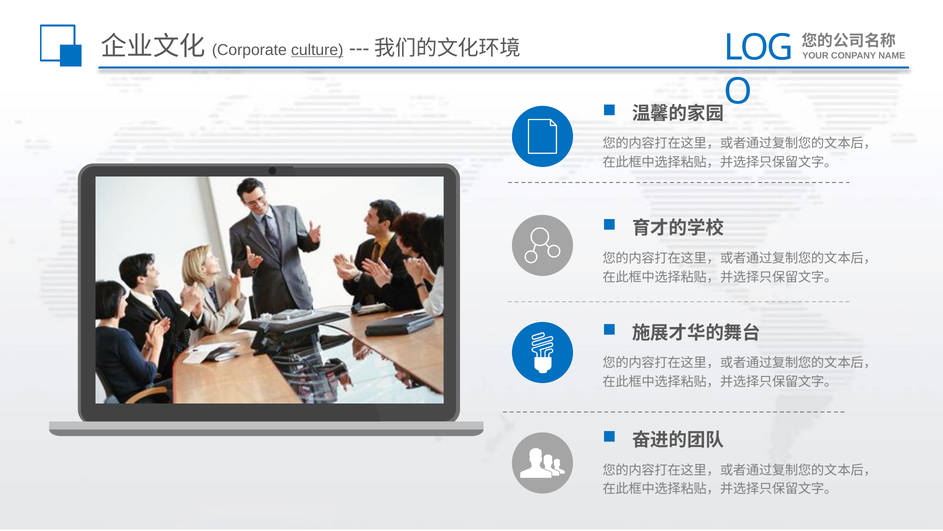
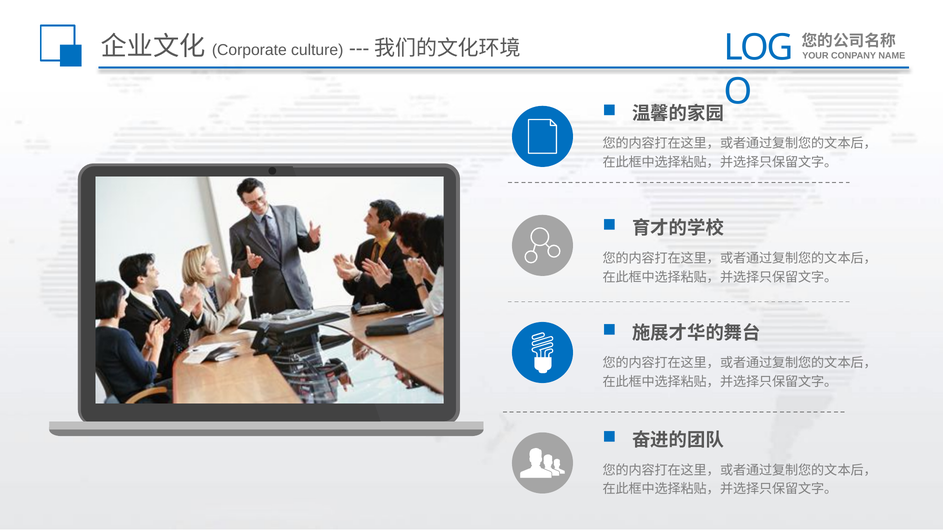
culture underline: present -> none
